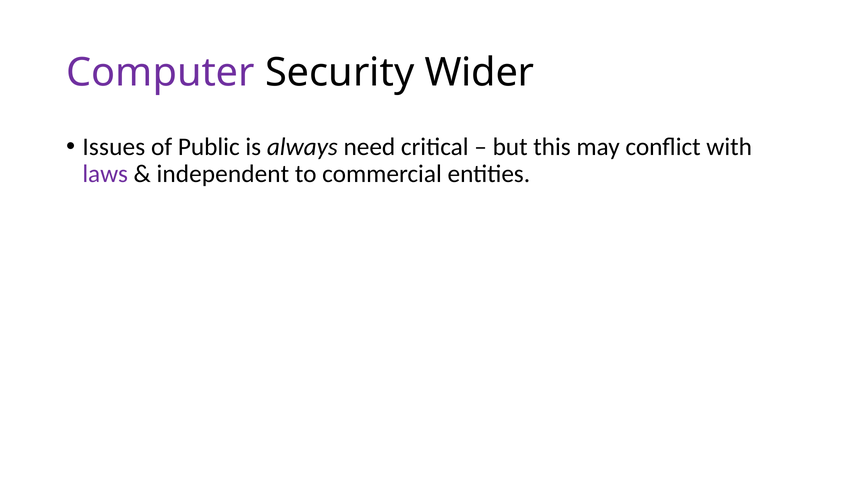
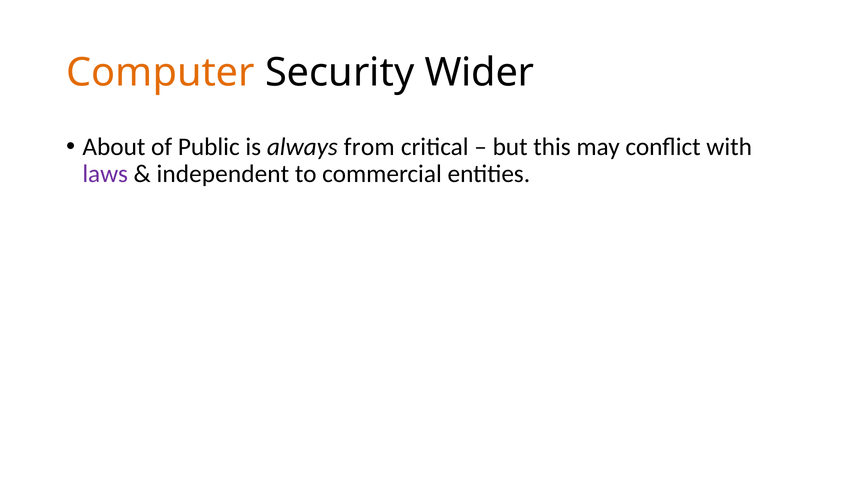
Computer colour: purple -> orange
Issues: Issues -> About
need: need -> from
